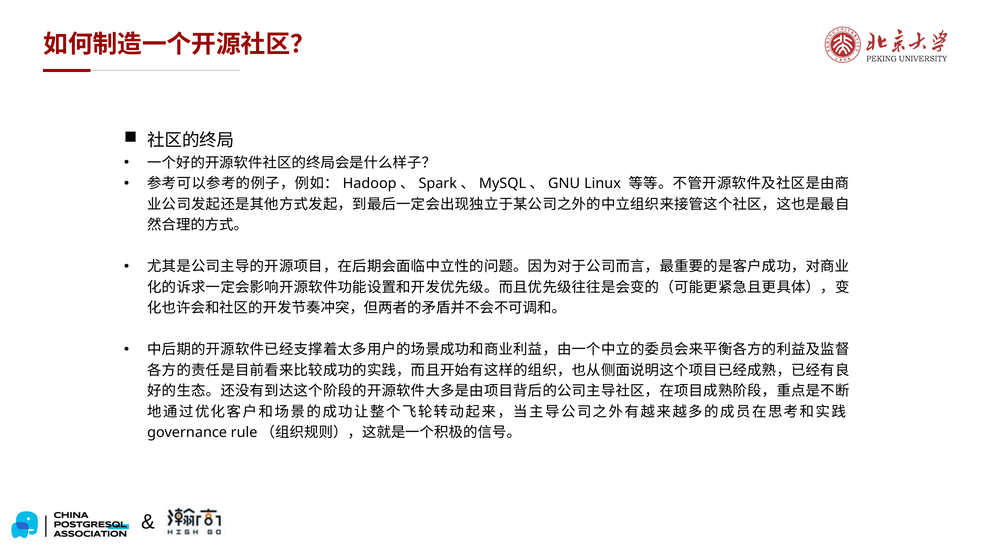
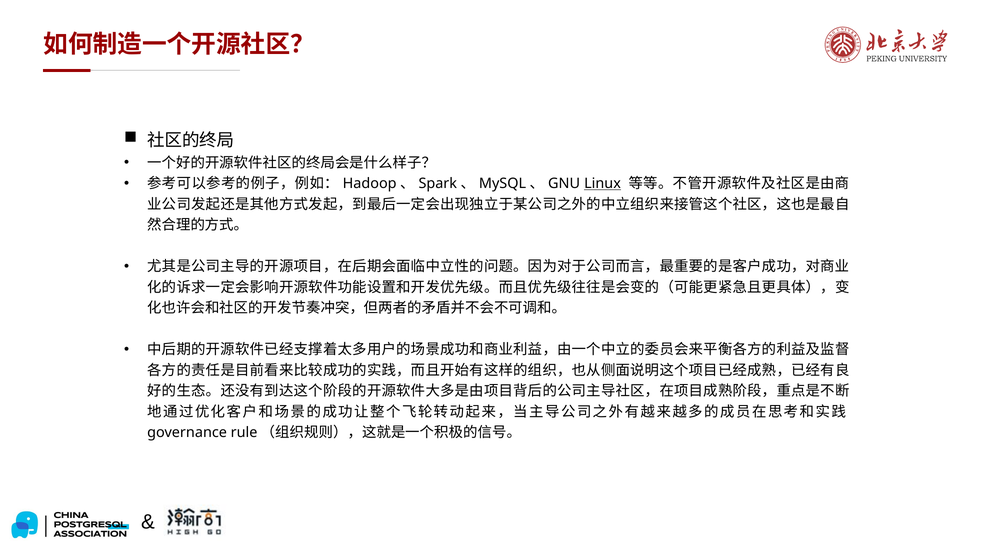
Linux underline: none -> present
